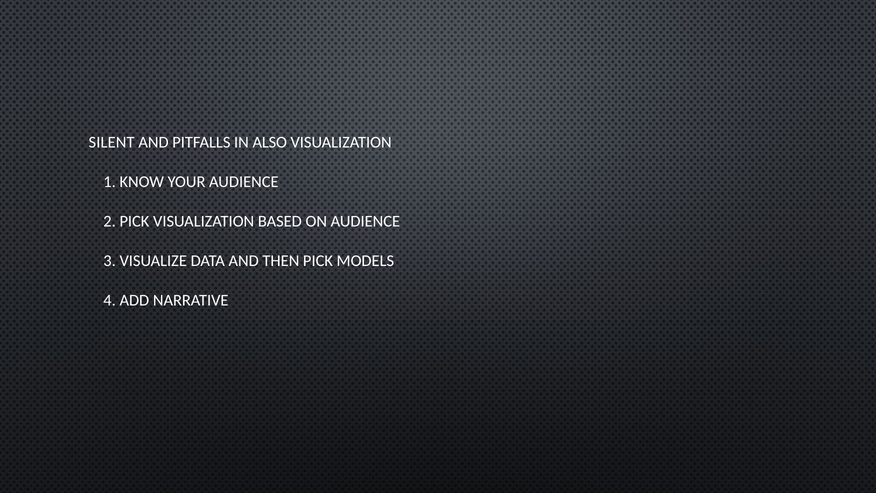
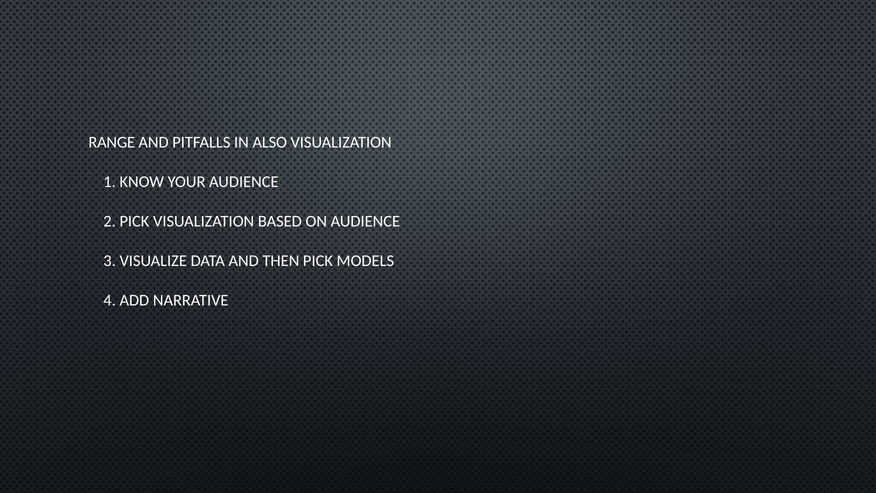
SILENT: SILENT -> RANGE
